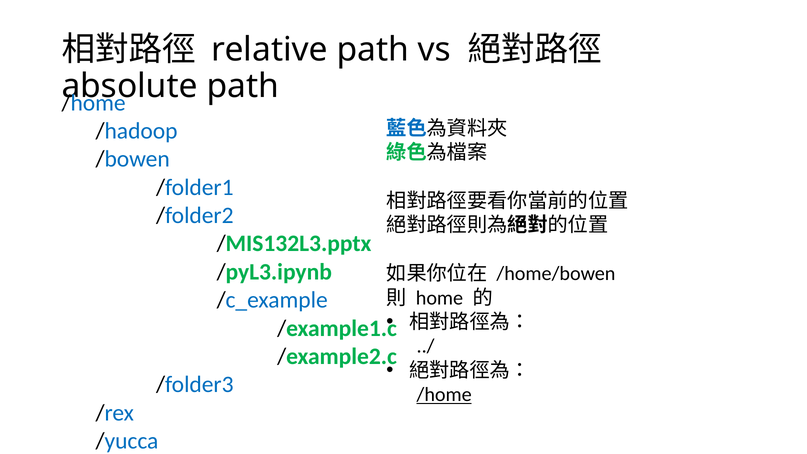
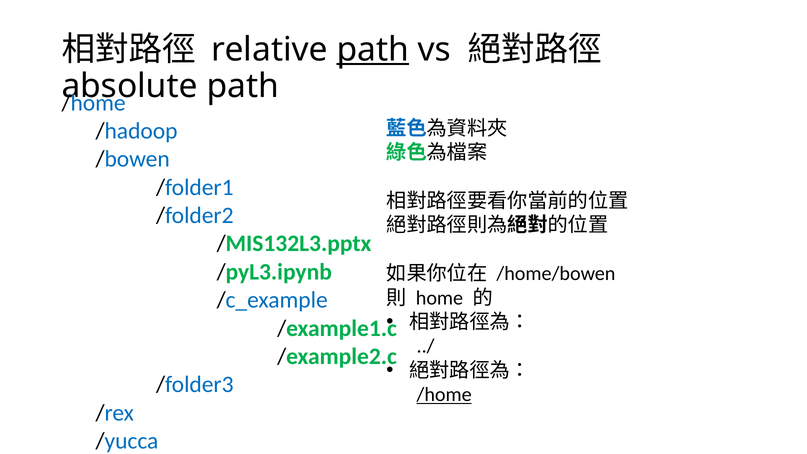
path at (373, 50) underline: none -> present
